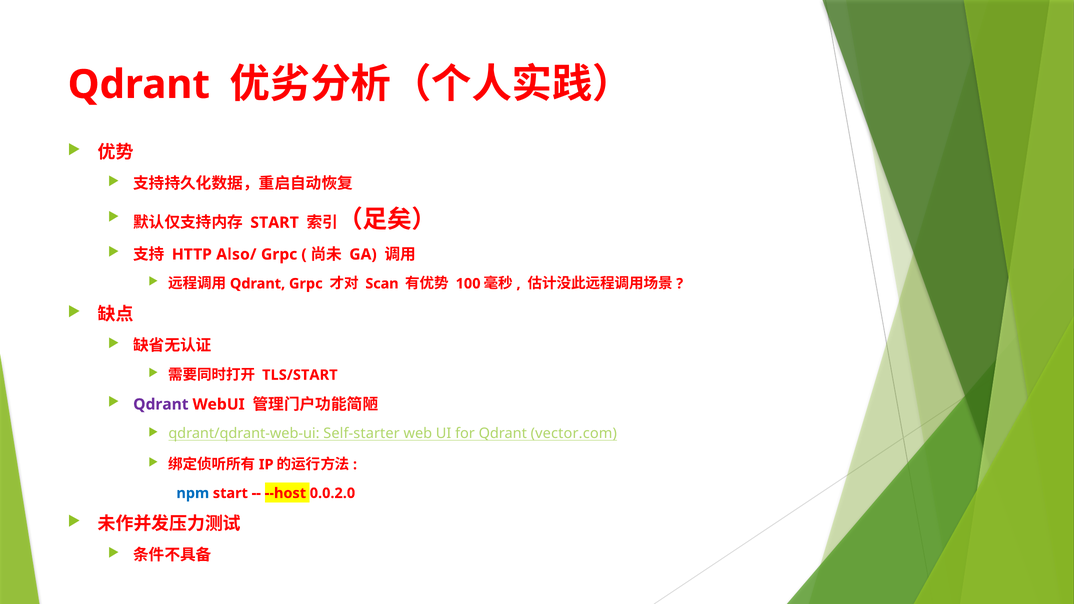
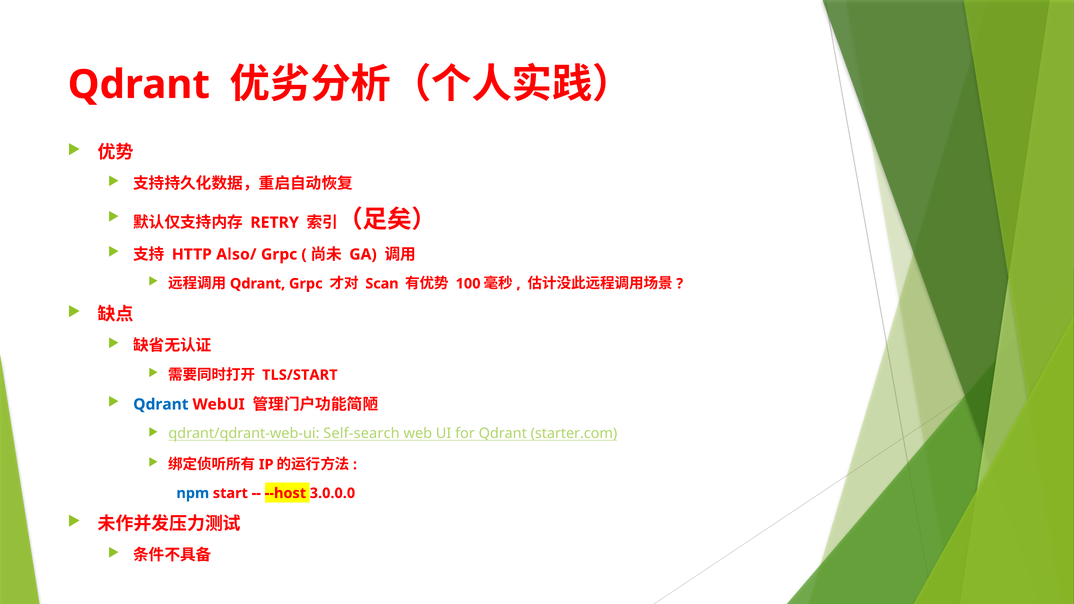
START at (275, 223): START -> RETRY
Qdrant at (161, 404) colour: purple -> blue
Self-starter: Self-starter -> Self-search
vector.com: vector.com -> starter.com
0.0.2.0: 0.0.2.0 -> 3.0.0.0
